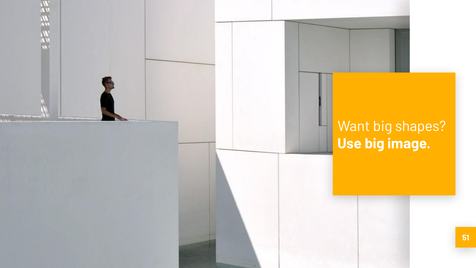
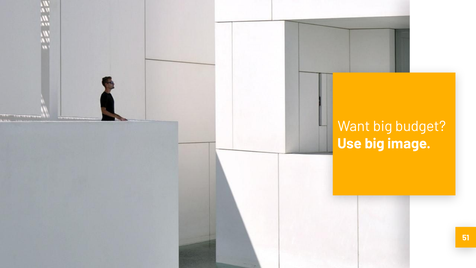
shapes: shapes -> budget
